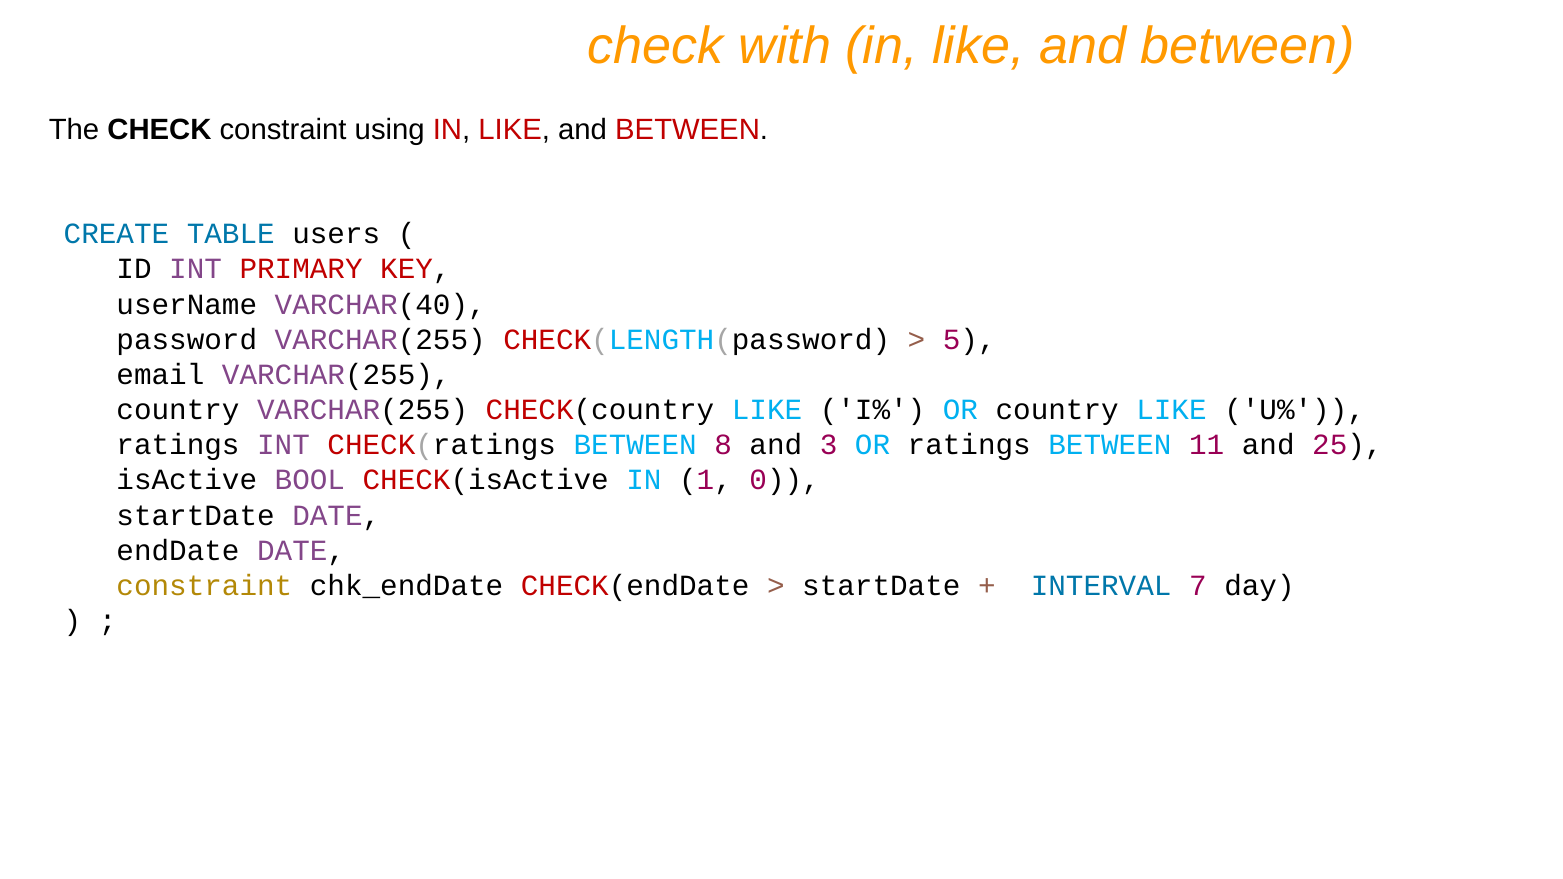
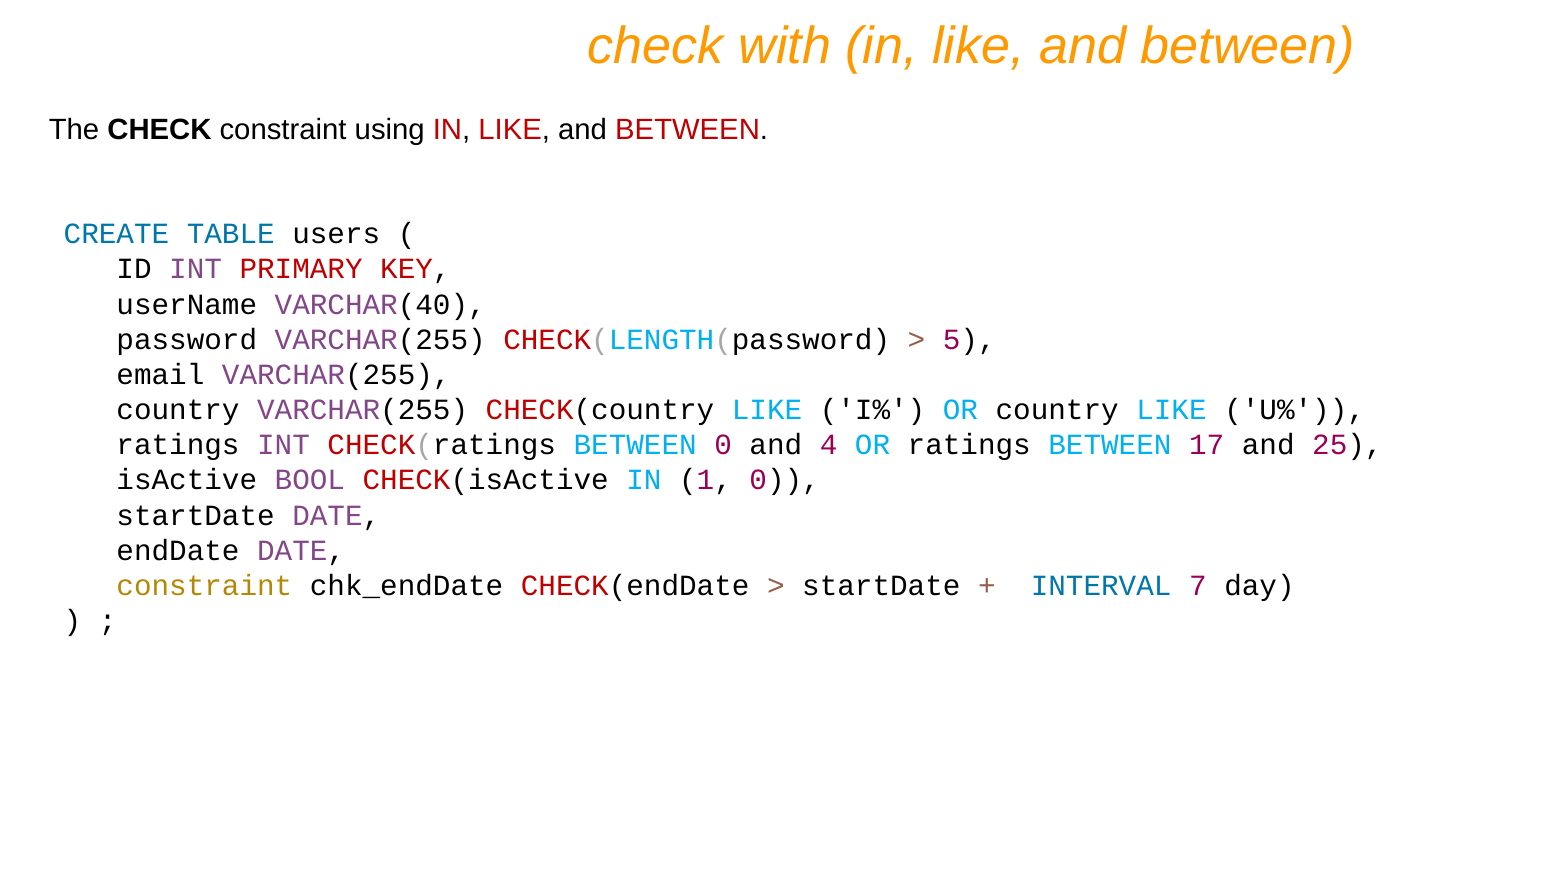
BETWEEN 8: 8 -> 0
3: 3 -> 4
11: 11 -> 17
